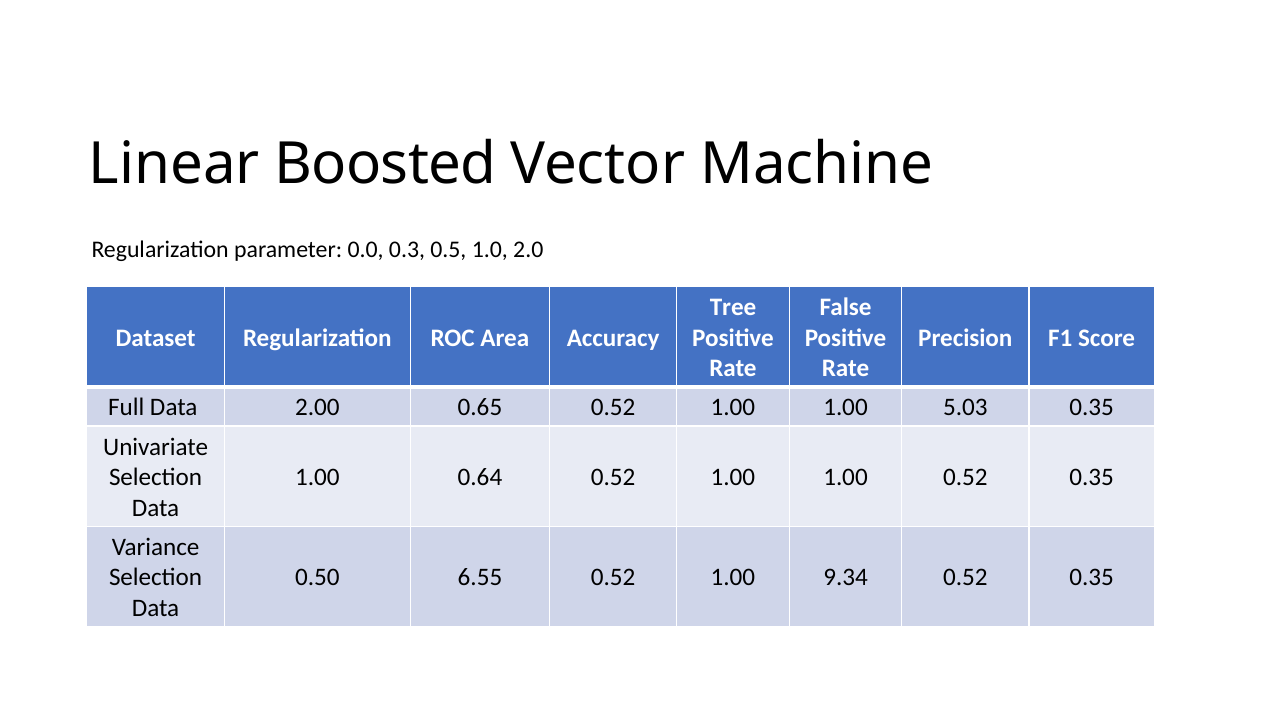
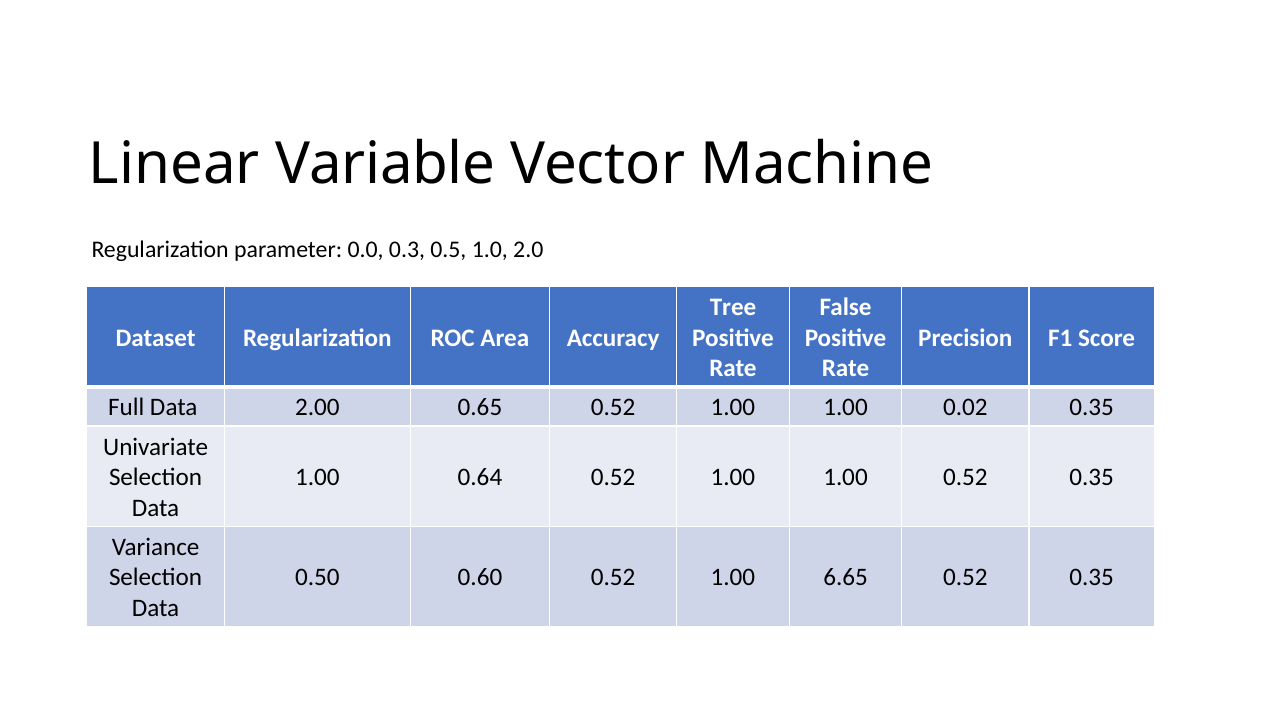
Boosted: Boosted -> Variable
5.03: 5.03 -> 0.02
6.55: 6.55 -> 0.60
9.34: 9.34 -> 6.65
